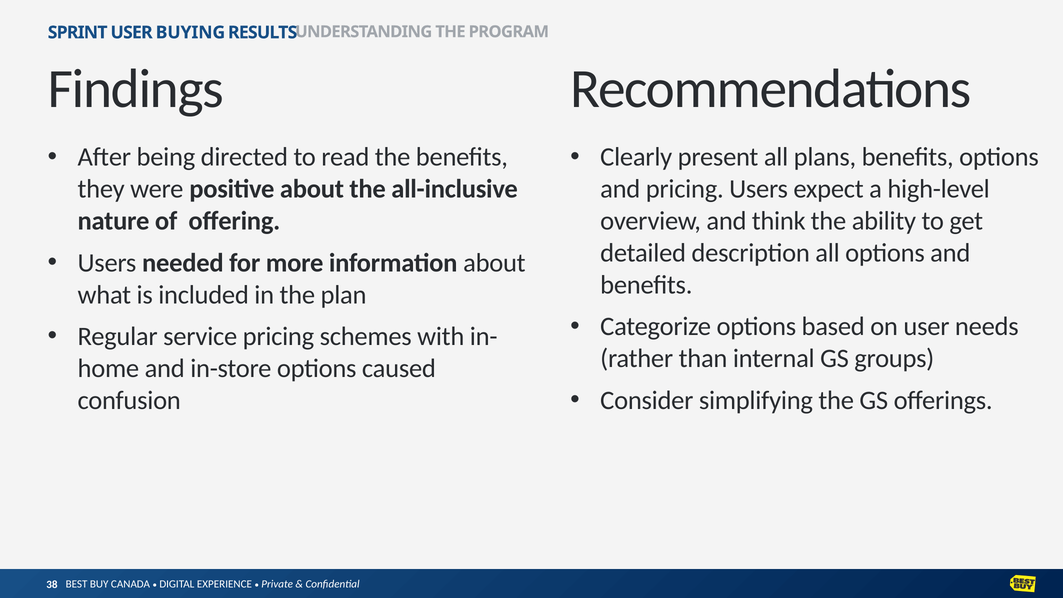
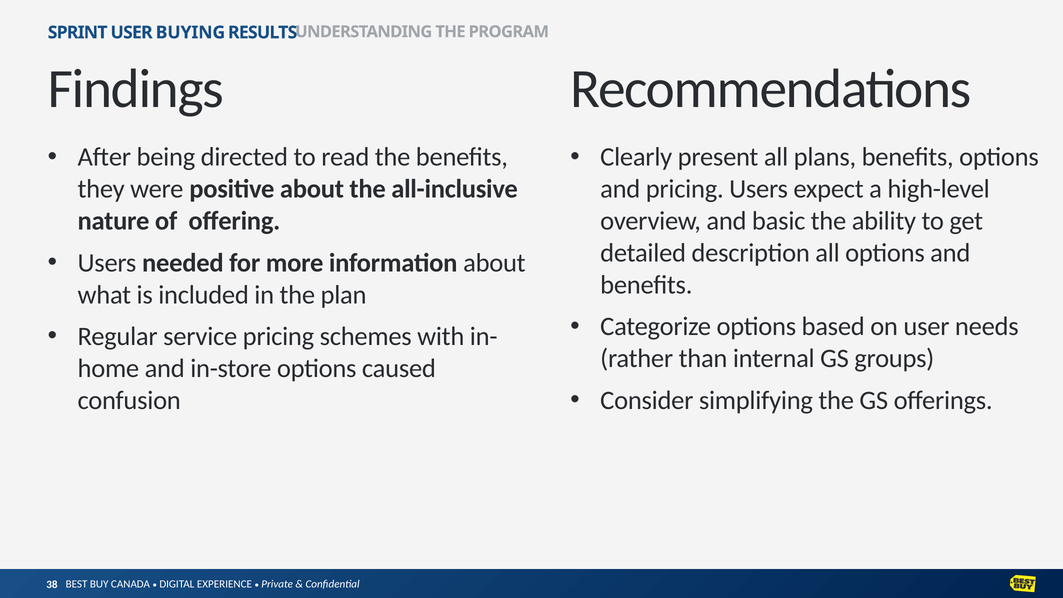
think: think -> basic
